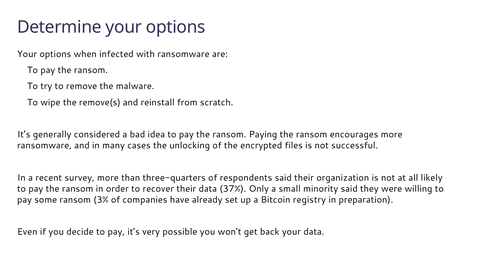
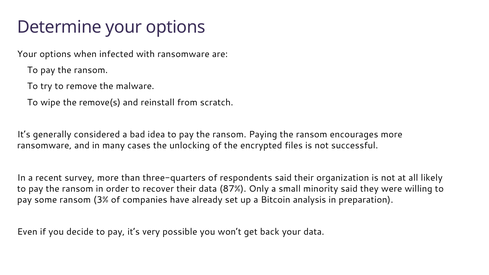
37%: 37% -> 87%
registry: registry -> analysis
